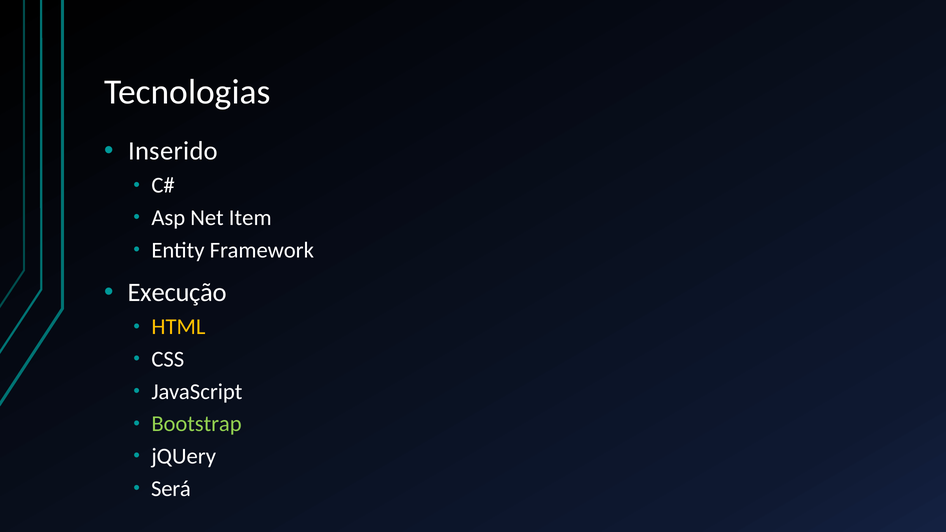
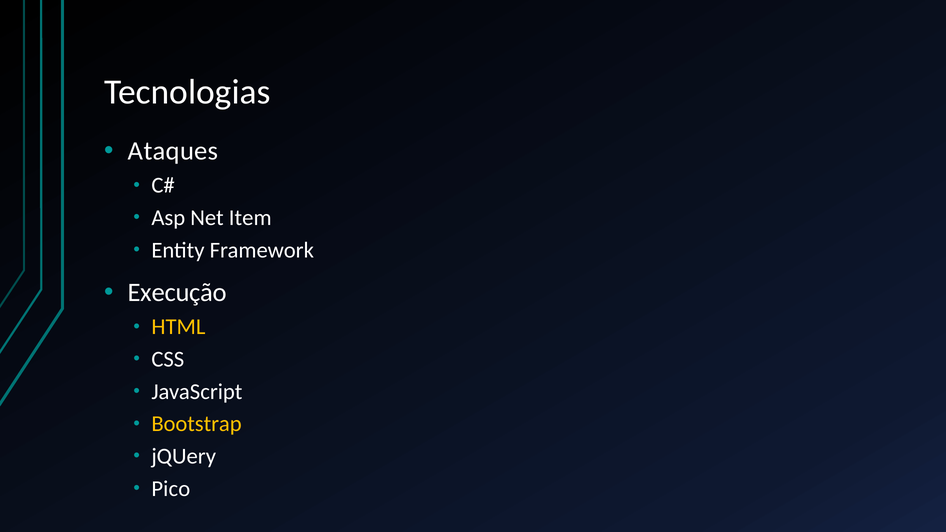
Inserido: Inserido -> Ataques
Bootstrap colour: light green -> yellow
Será: Será -> Pico
